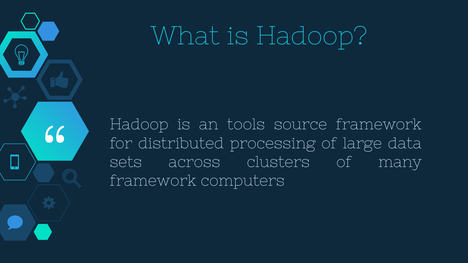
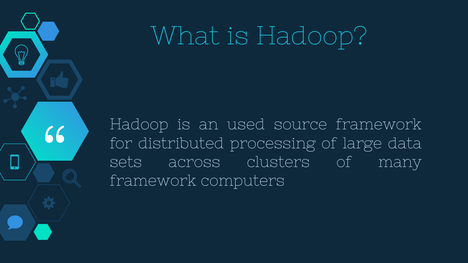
tools: tools -> used
